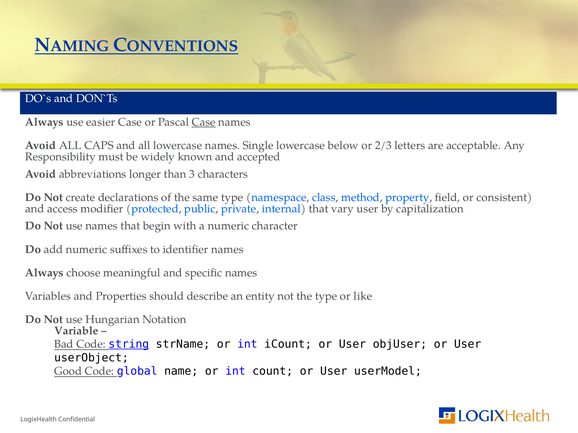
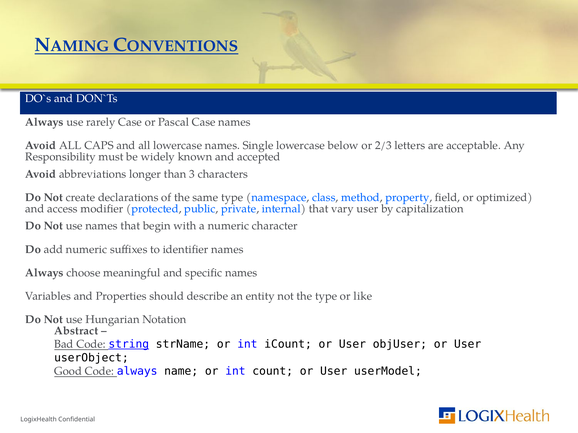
easier: easier -> rarely
Case at (204, 122) underline: present -> none
consistent: consistent -> optimized
Variable: Variable -> Abstract
Code global: global -> always
